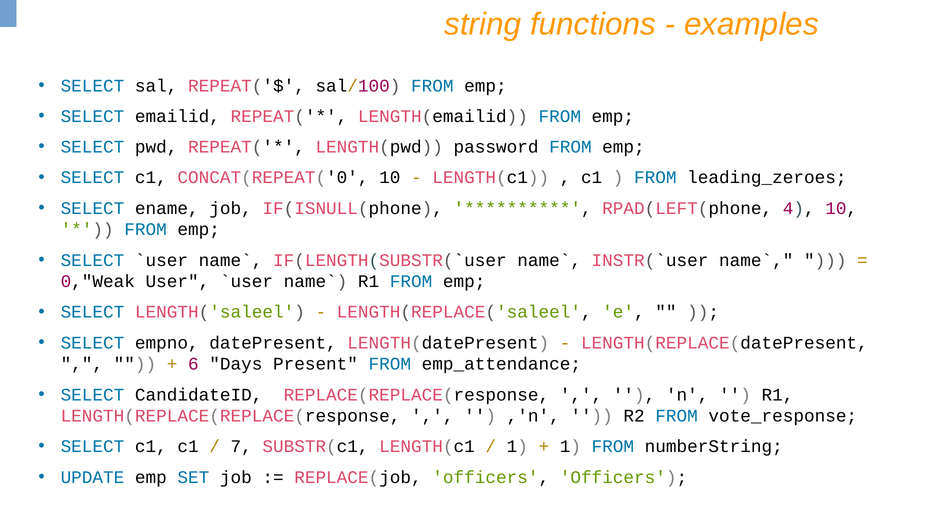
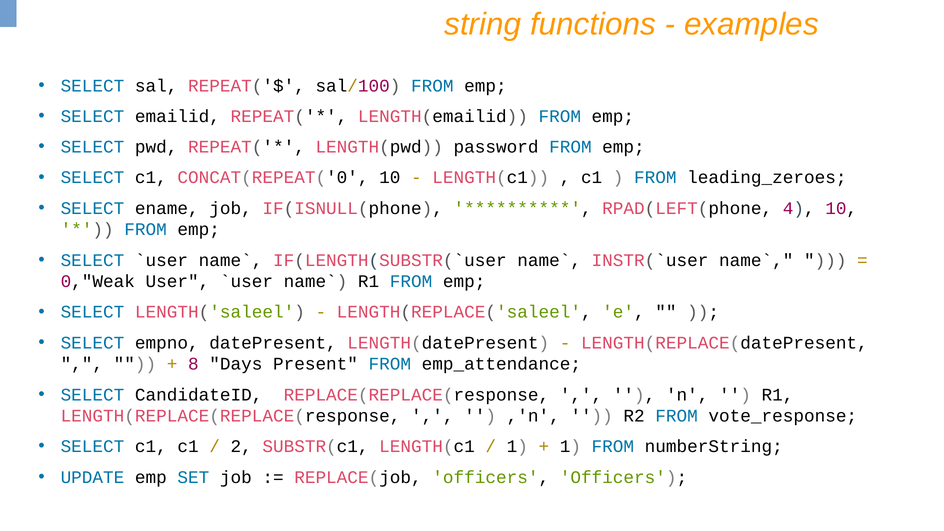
6: 6 -> 8
7: 7 -> 2
